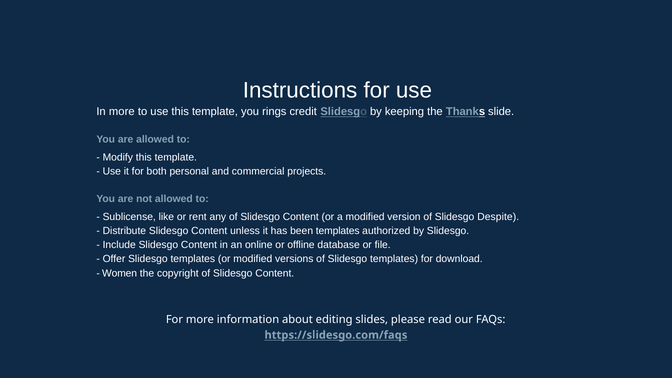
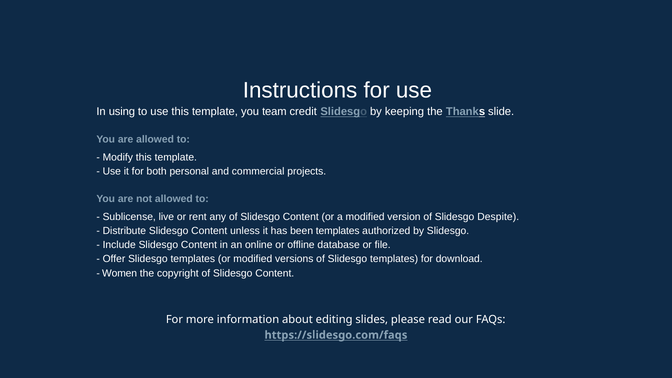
In more: more -> using
rings: rings -> team
like: like -> live
